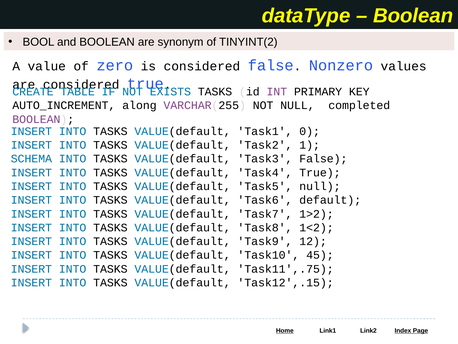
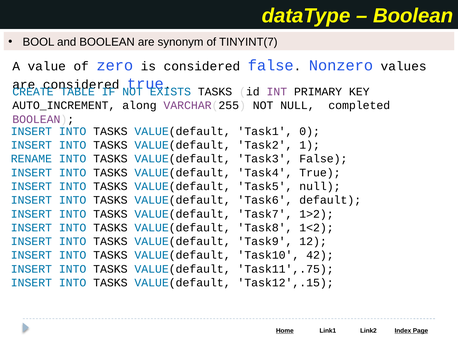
TINYINT(2: TINYINT(2 -> TINYINT(7
SCHEMA: SCHEMA -> RENAME
45: 45 -> 42
